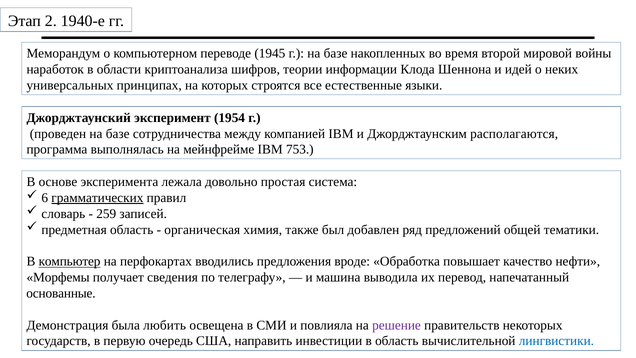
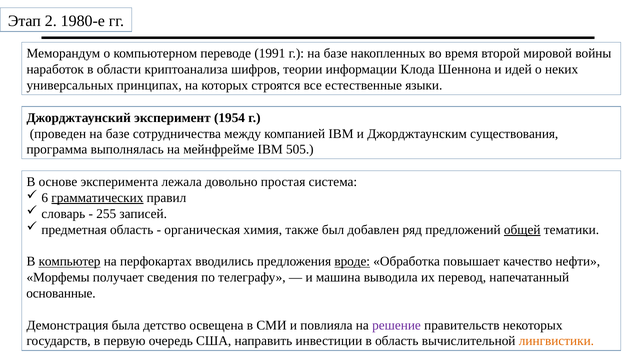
1940-е: 1940-е -> 1980-е
1945: 1945 -> 1991
располагаются: располагаются -> существования
753: 753 -> 505
259: 259 -> 255
общей underline: none -> present
вроде underline: none -> present
любить: любить -> детство
лингвистики colour: blue -> orange
